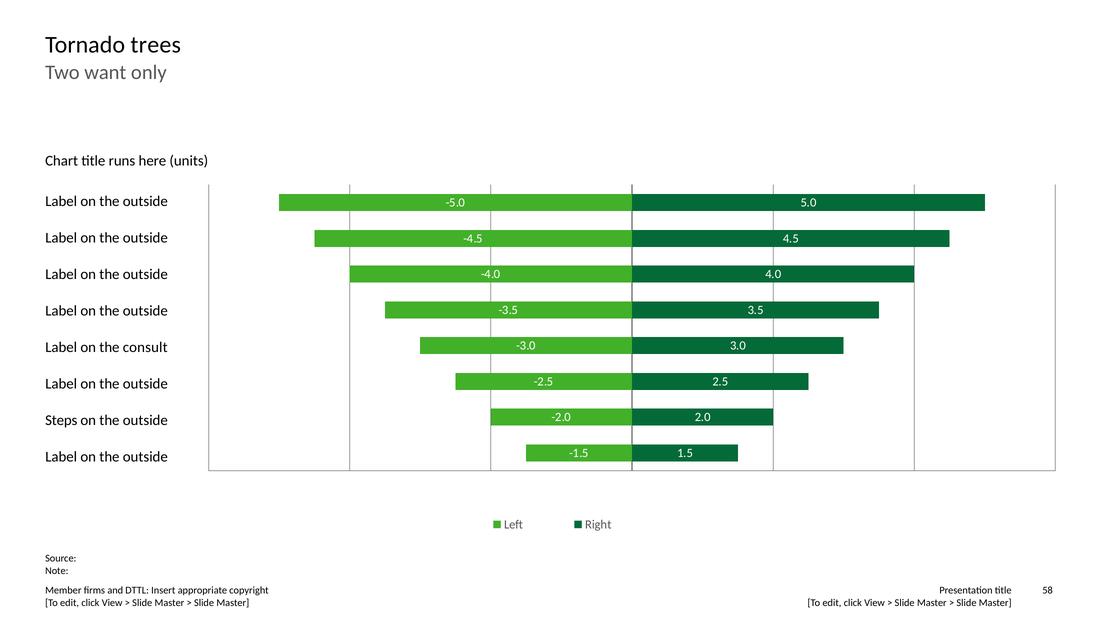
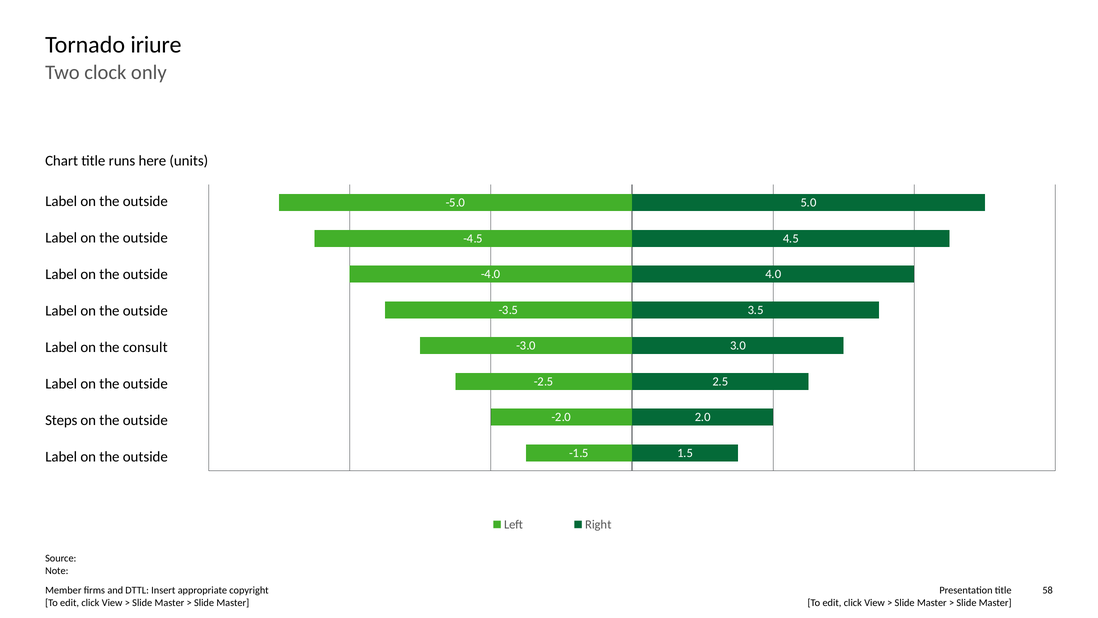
trees: trees -> iriure
want: want -> clock
